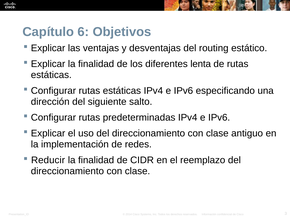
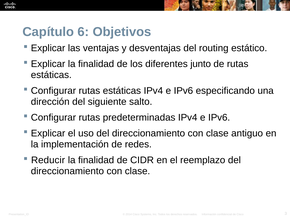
lenta: lenta -> junto
